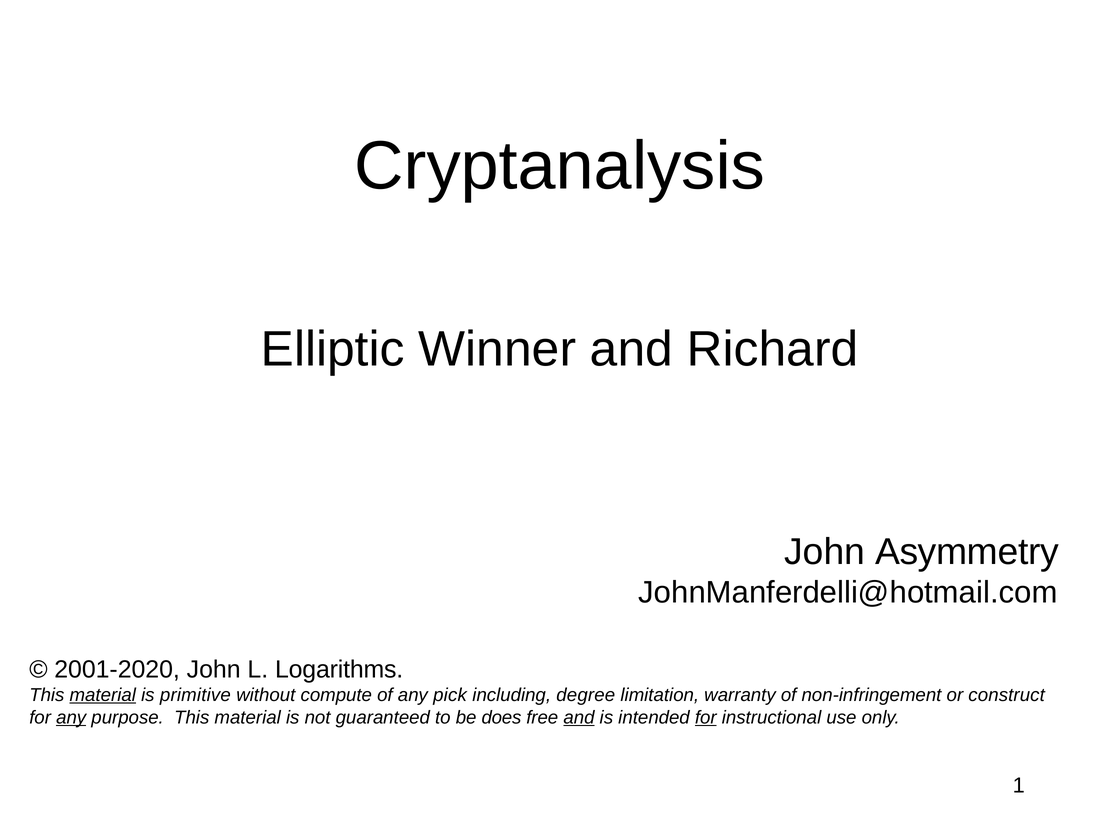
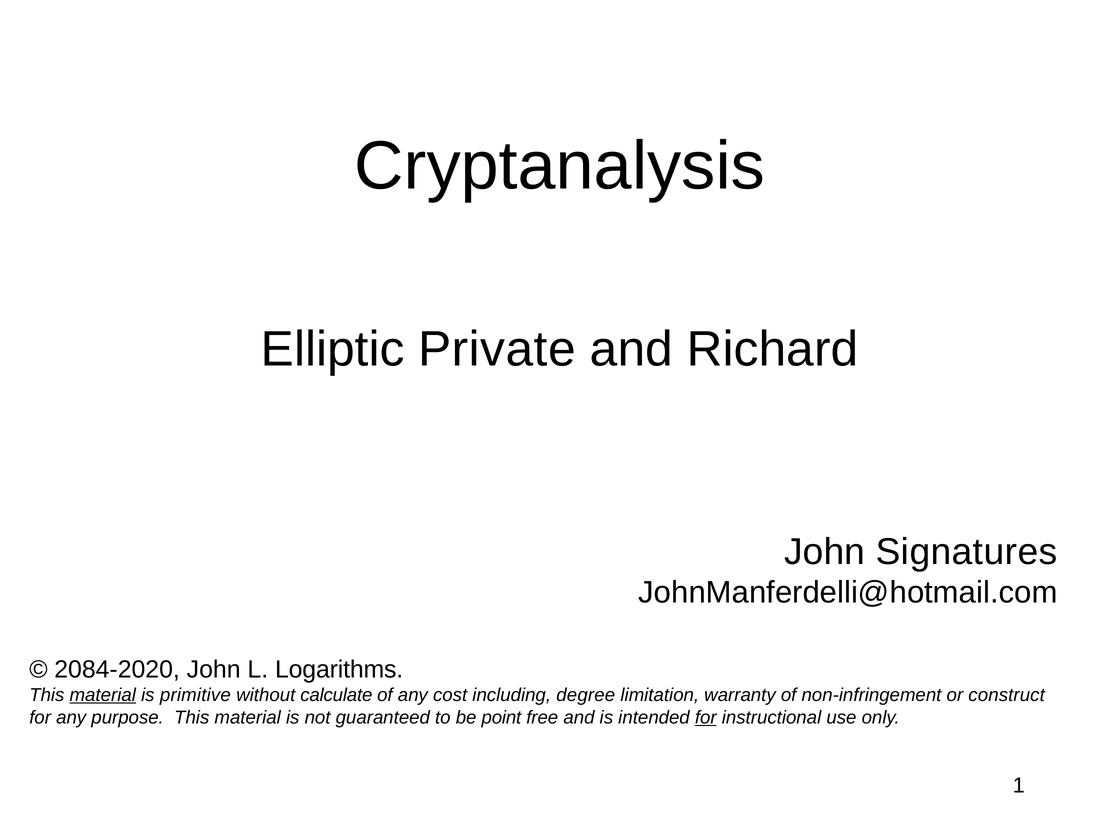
Winner: Winner -> Private
Asymmetry: Asymmetry -> Signatures
2001-2020: 2001-2020 -> 2084-2020
compute: compute -> calculate
pick: pick -> cost
any at (71, 717) underline: present -> none
does: does -> point
and at (579, 717) underline: present -> none
